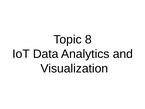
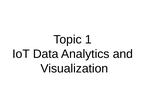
8: 8 -> 1
